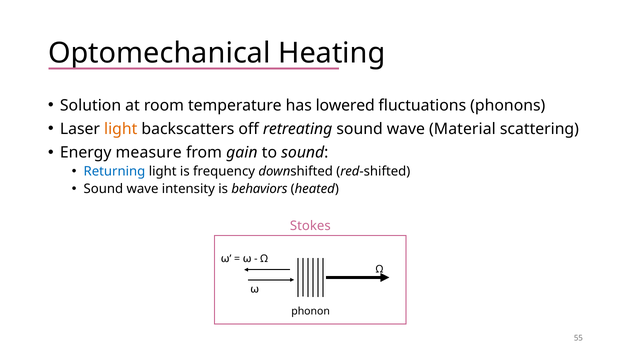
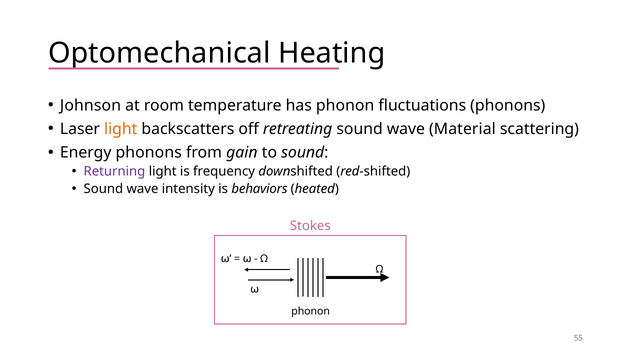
Solution: Solution -> Johnson
has lowered: lowered -> phonon
Energy measure: measure -> phonons
Returning colour: blue -> purple
